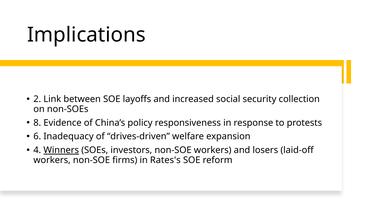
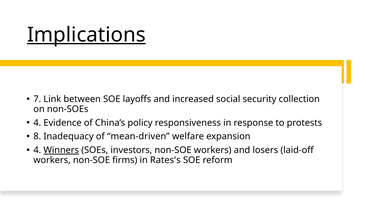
Implications underline: none -> present
2: 2 -> 7
8 at (37, 123): 8 -> 4
6: 6 -> 8
drives-driven: drives-driven -> mean-driven
